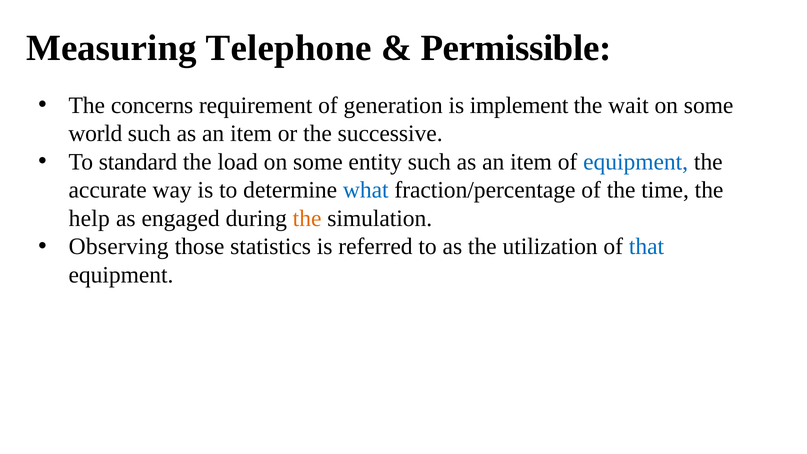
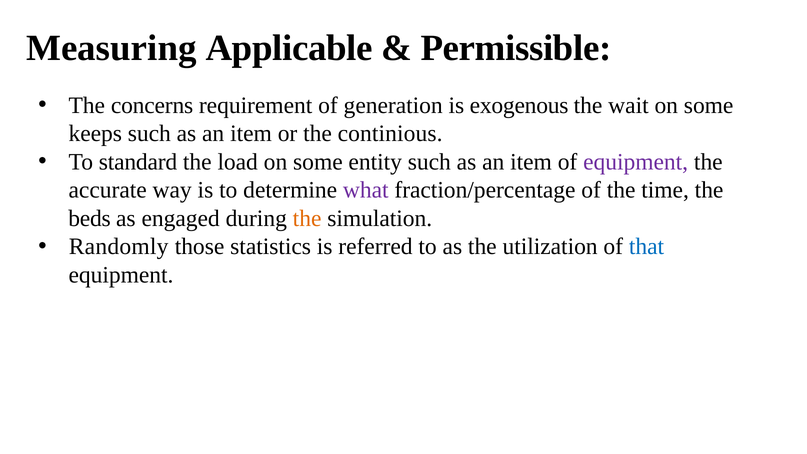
Telephone: Telephone -> Applicable
implement: implement -> exogenous
world: world -> keeps
successive: successive -> continious
equipment at (636, 162) colour: blue -> purple
what colour: blue -> purple
help: help -> beds
Observing: Observing -> Randomly
